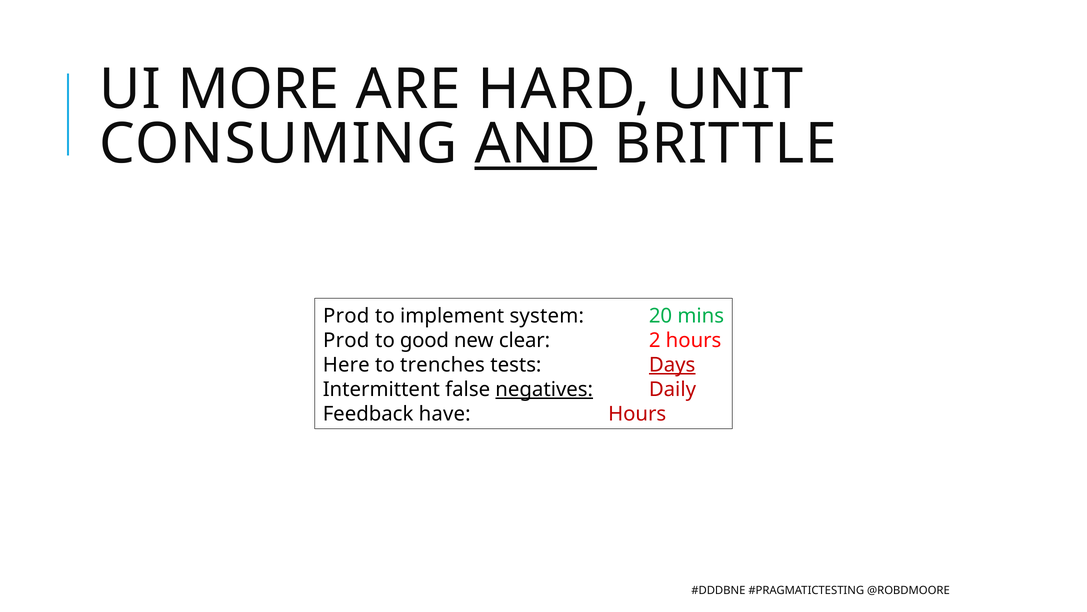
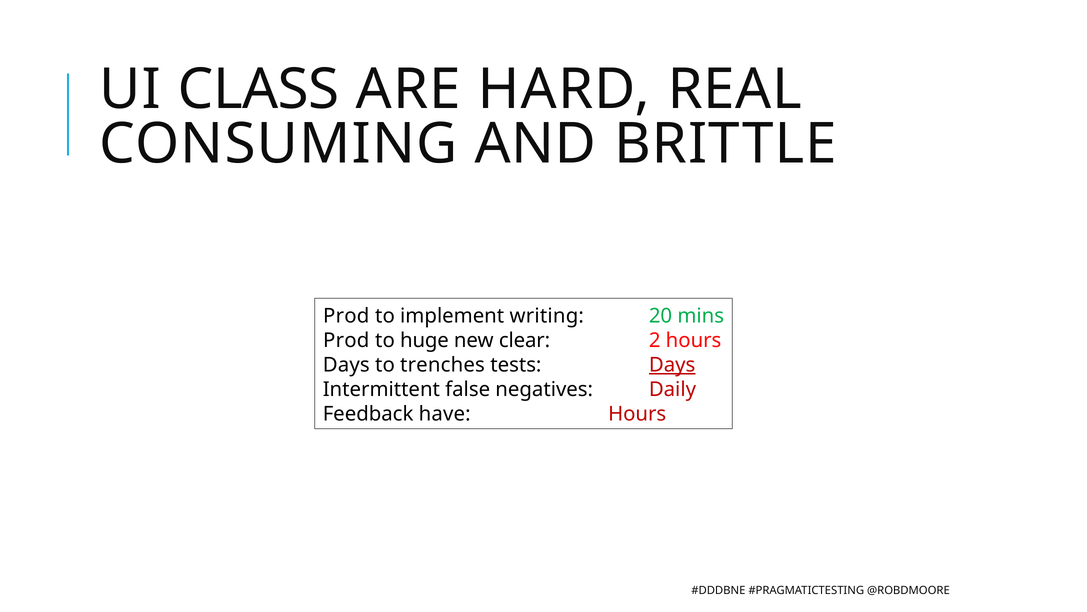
MORE: MORE -> CLASS
UNIT: UNIT -> REAL
AND underline: present -> none
system: system -> writing
good: good -> huge
Here at (346, 365): Here -> Days
negatives underline: present -> none
